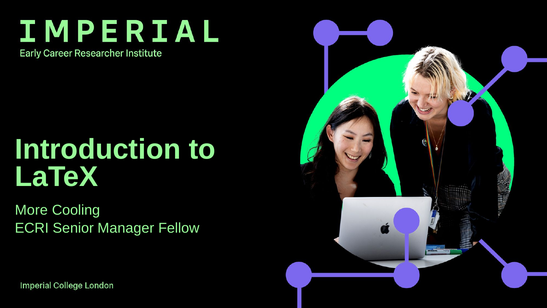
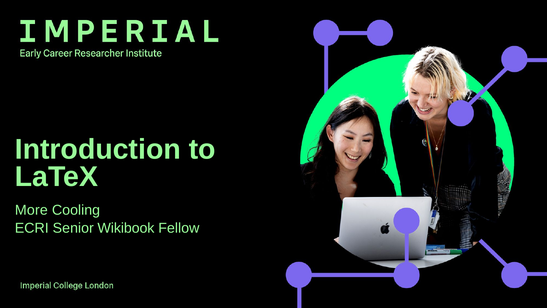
Manager: Manager -> Wikibook
